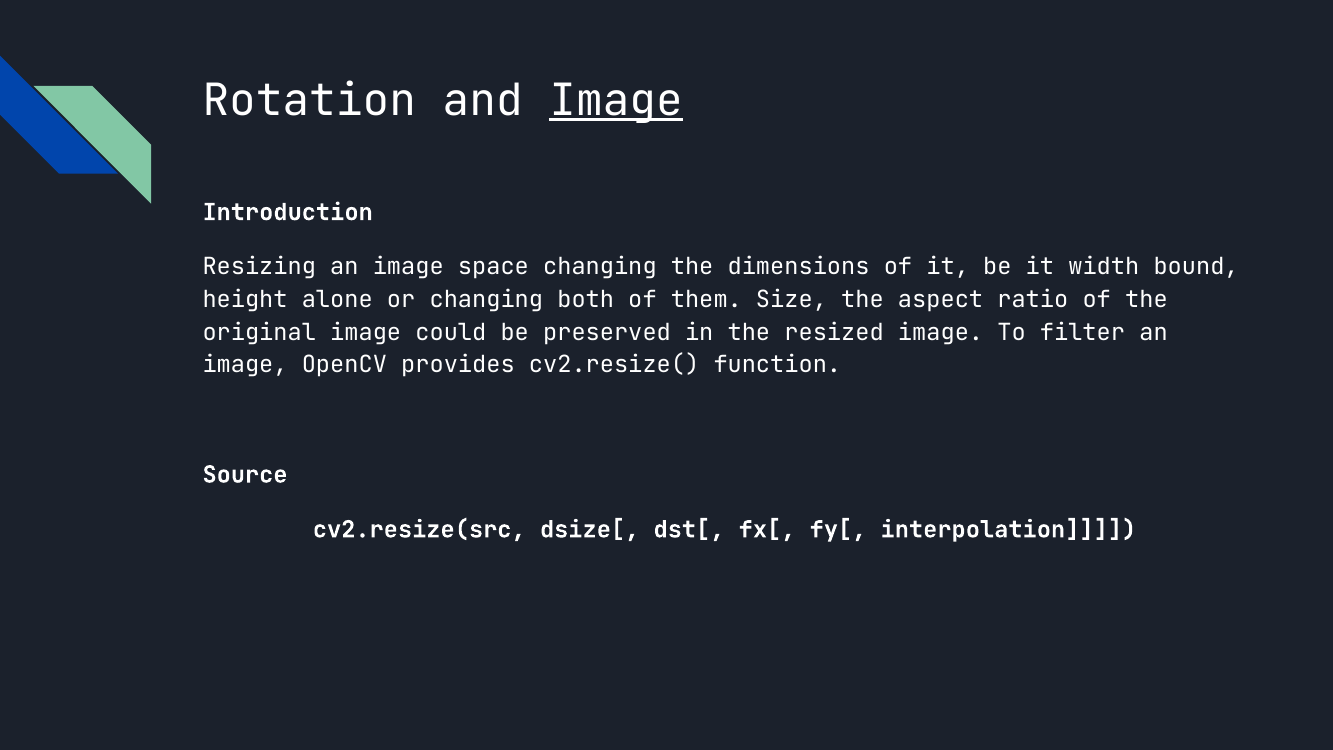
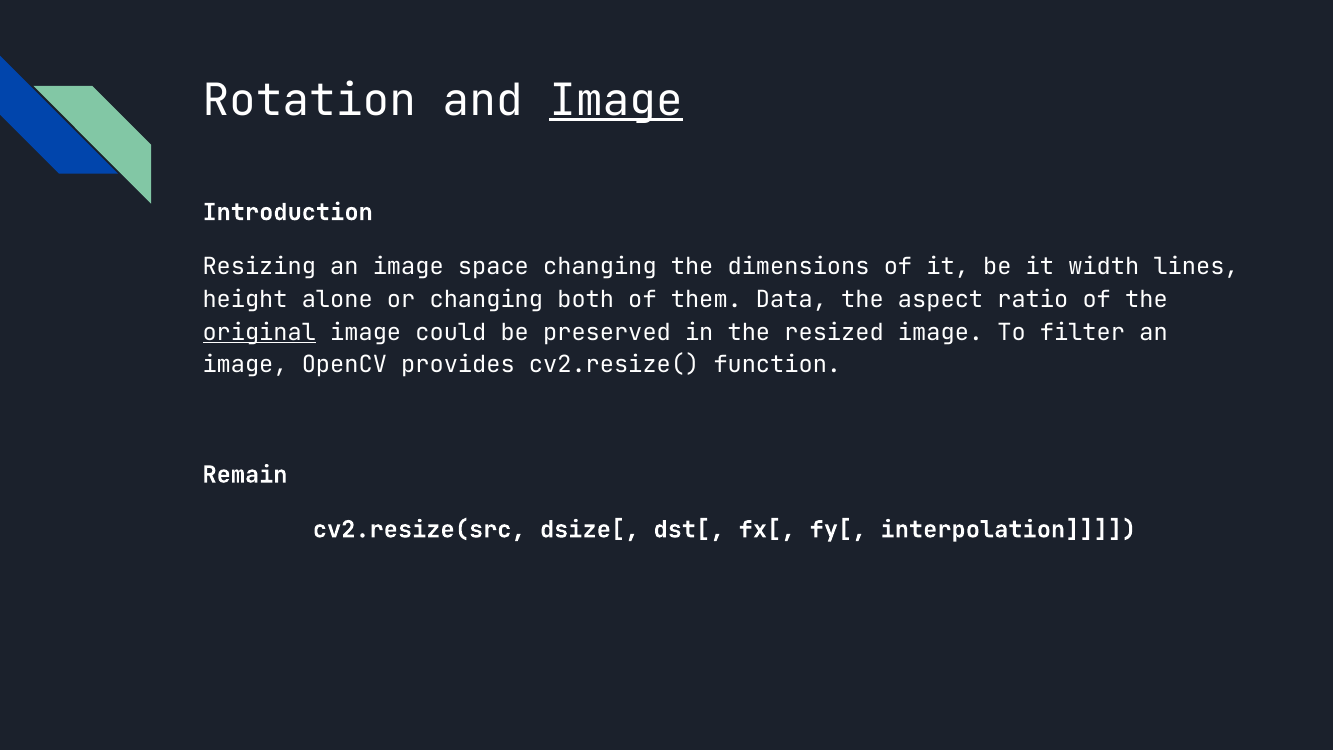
bound: bound -> lines
Size: Size -> Data
original underline: none -> present
Source: Source -> Remain
